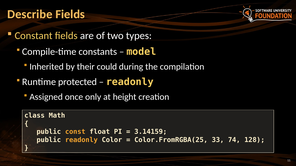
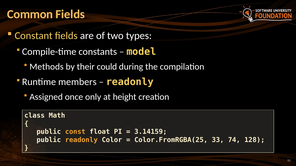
Describe: Describe -> Common
Inherited: Inherited -> Methods
protected: protected -> members
